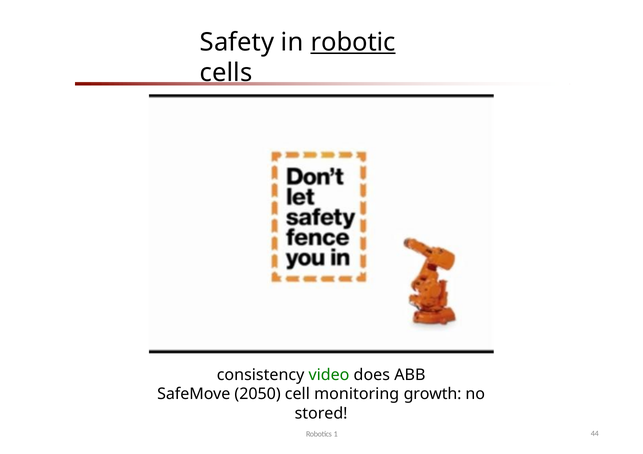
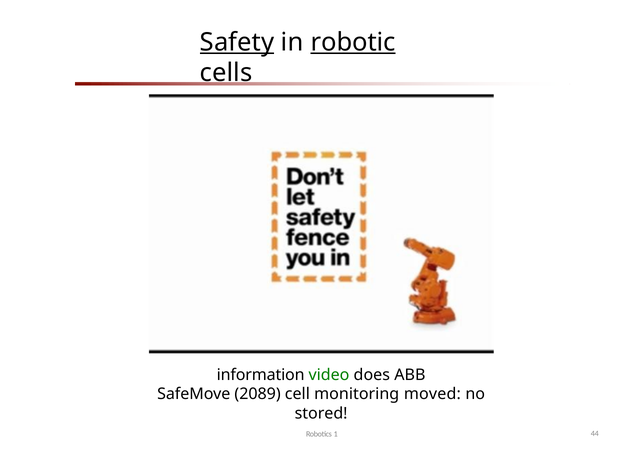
Safety underline: none -> present
consistency: consistency -> information
2050: 2050 -> 2089
growth: growth -> moved
